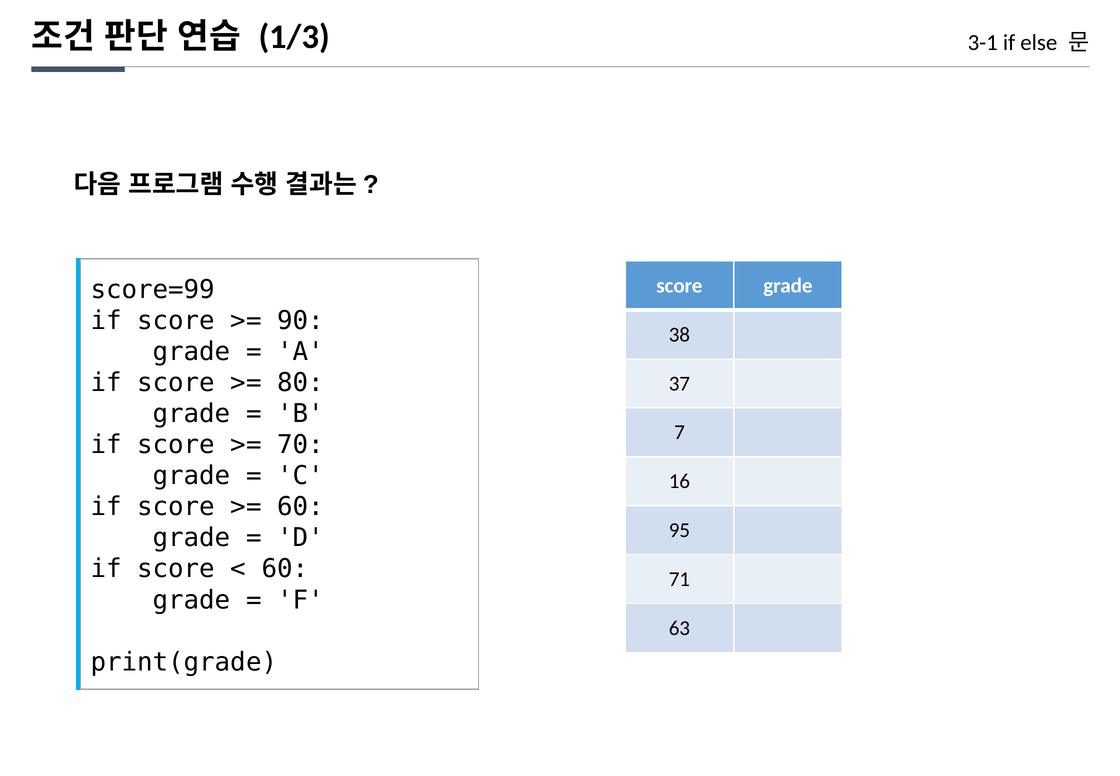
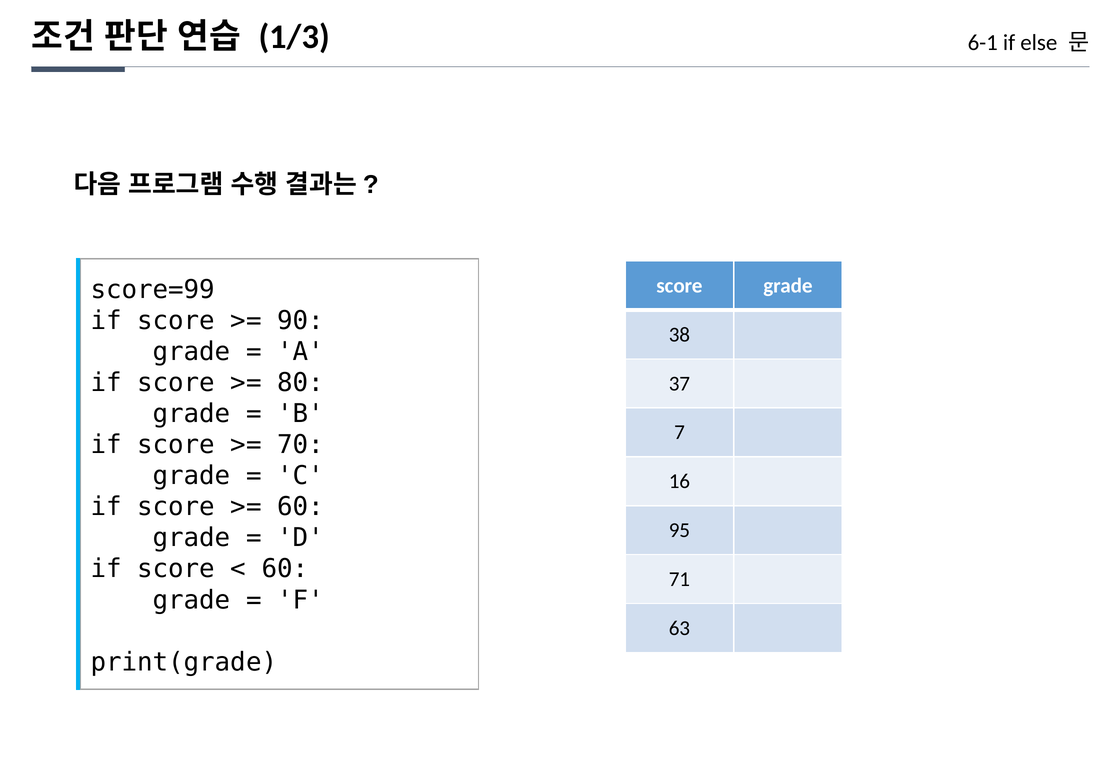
3-1: 3-1 -> 6-1
